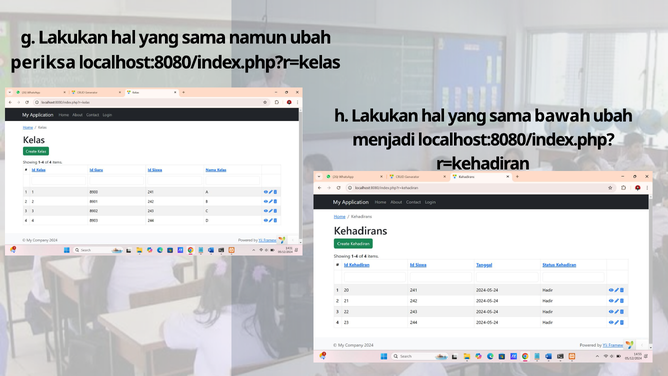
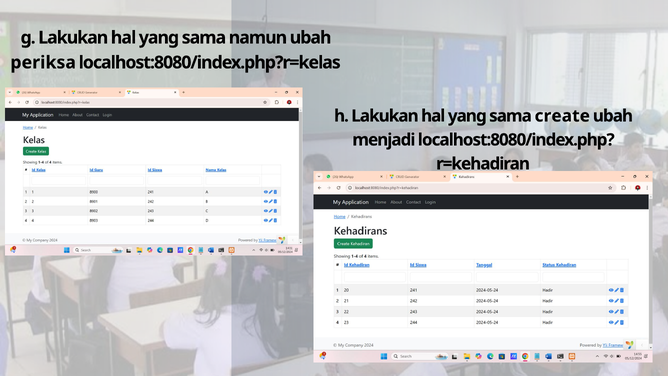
bawah: bawah -> create
